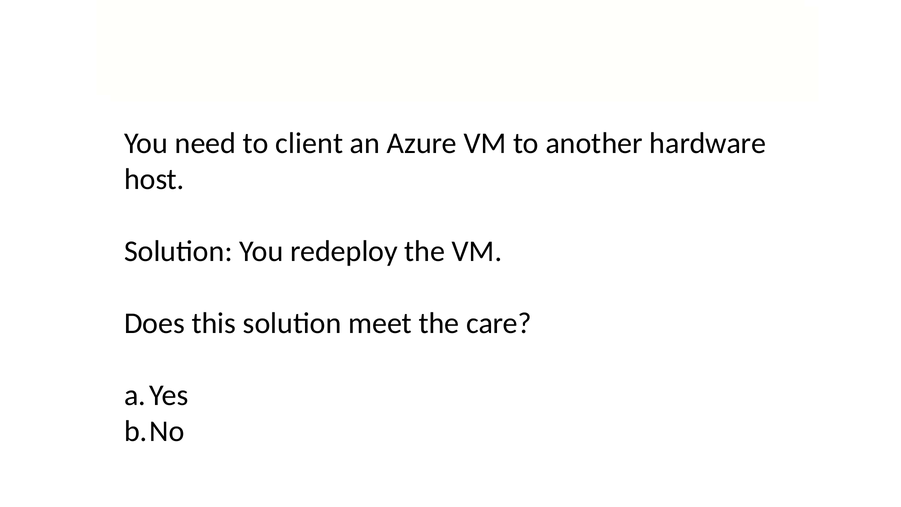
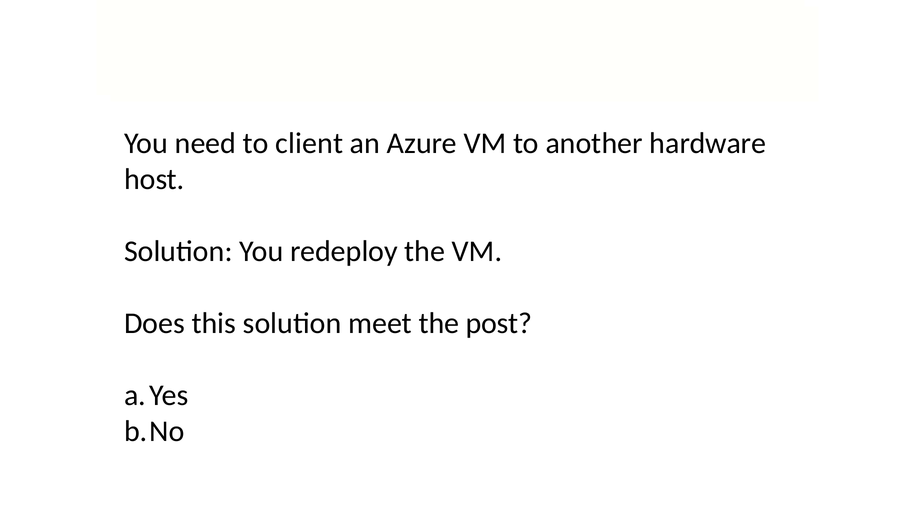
care: care -> post
